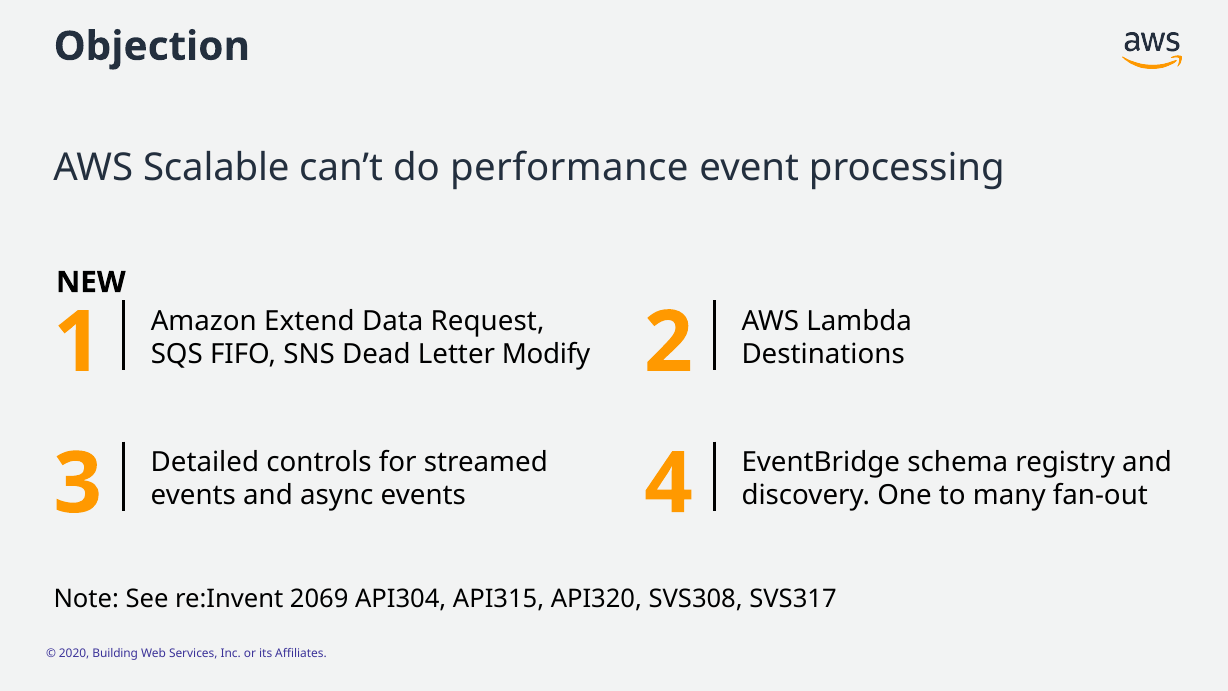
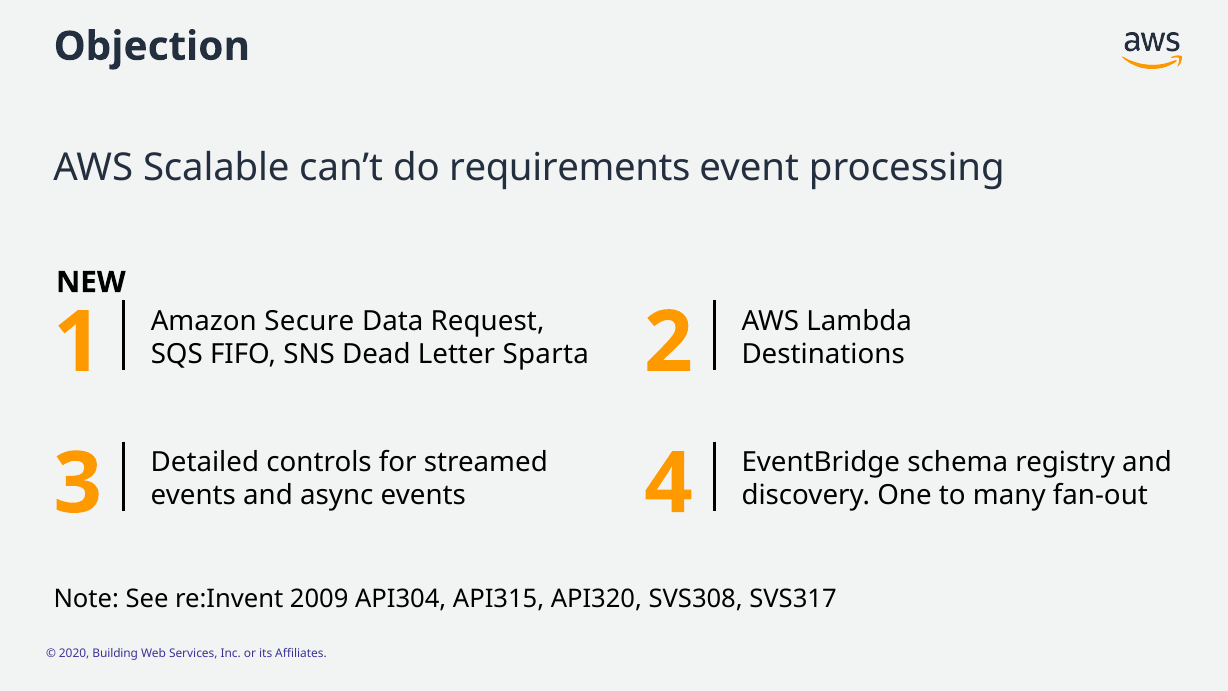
performance: performance -> requirements
Extend: Extend -> Secure
Modify: Modify -> Sparta
2069: 2069 -> 2009
